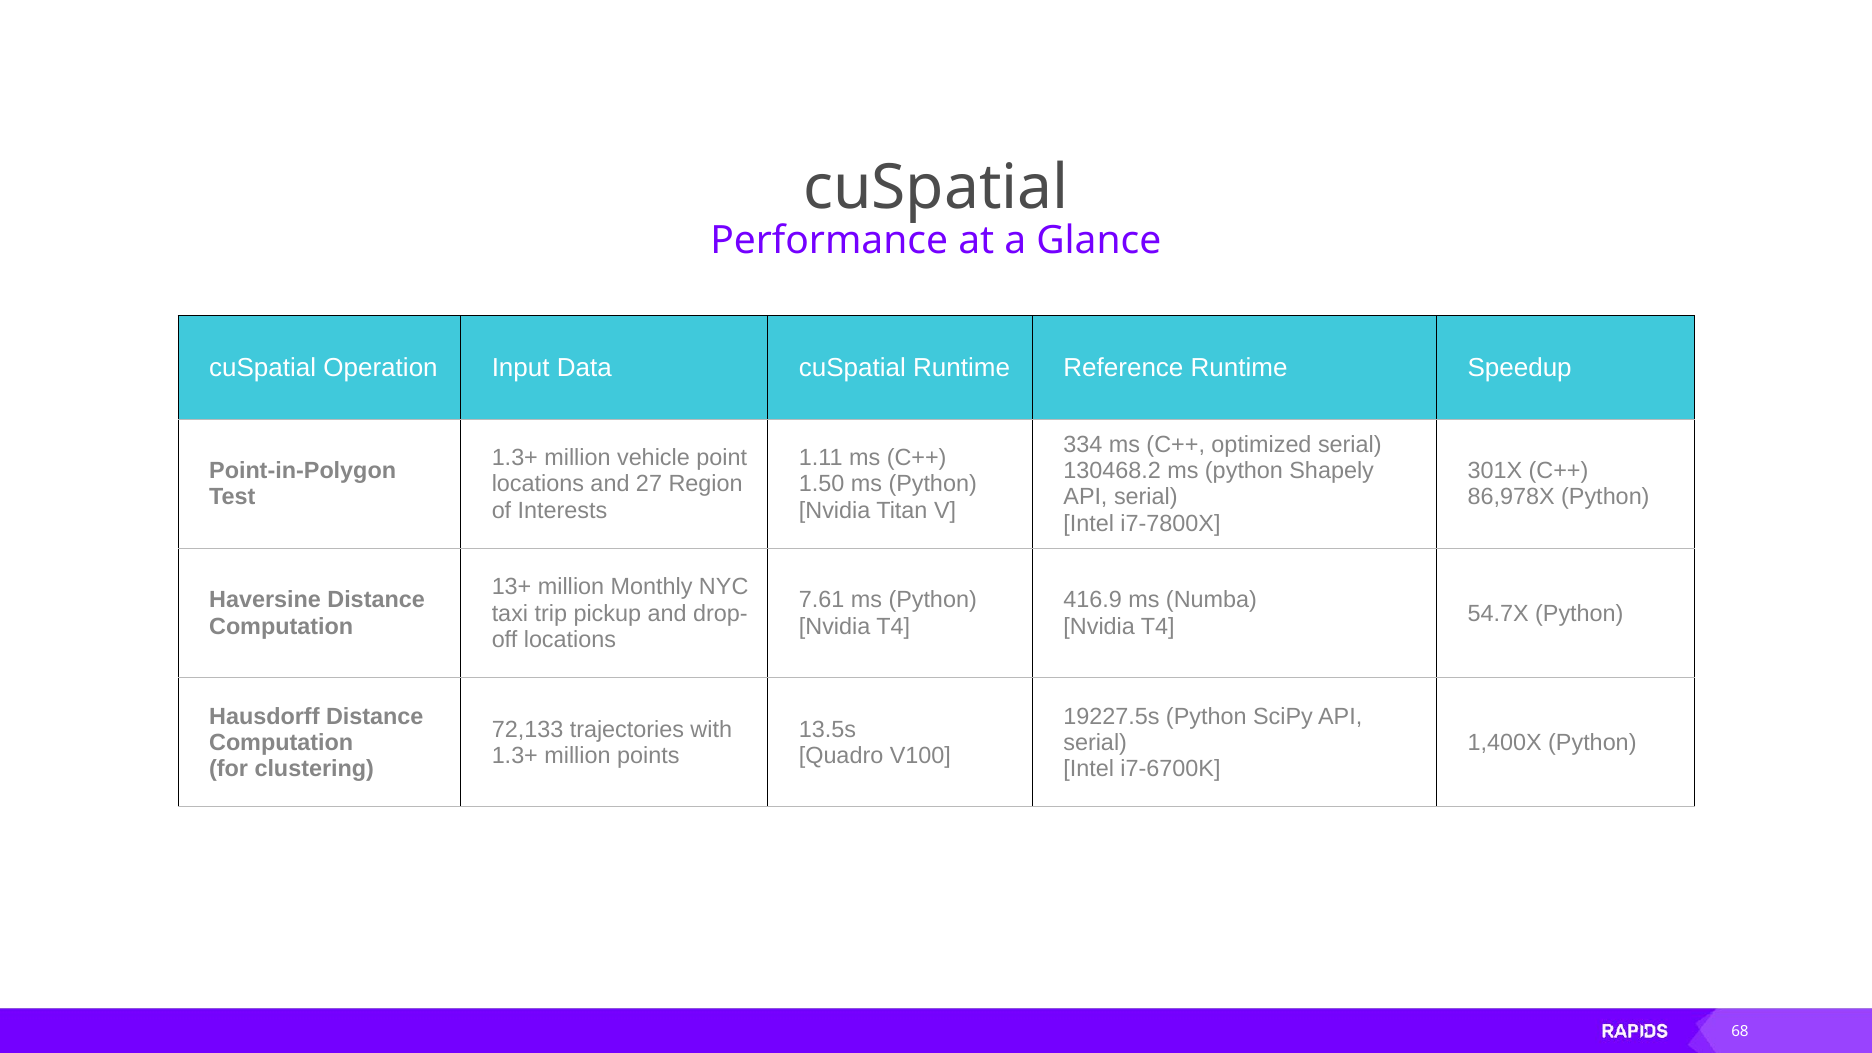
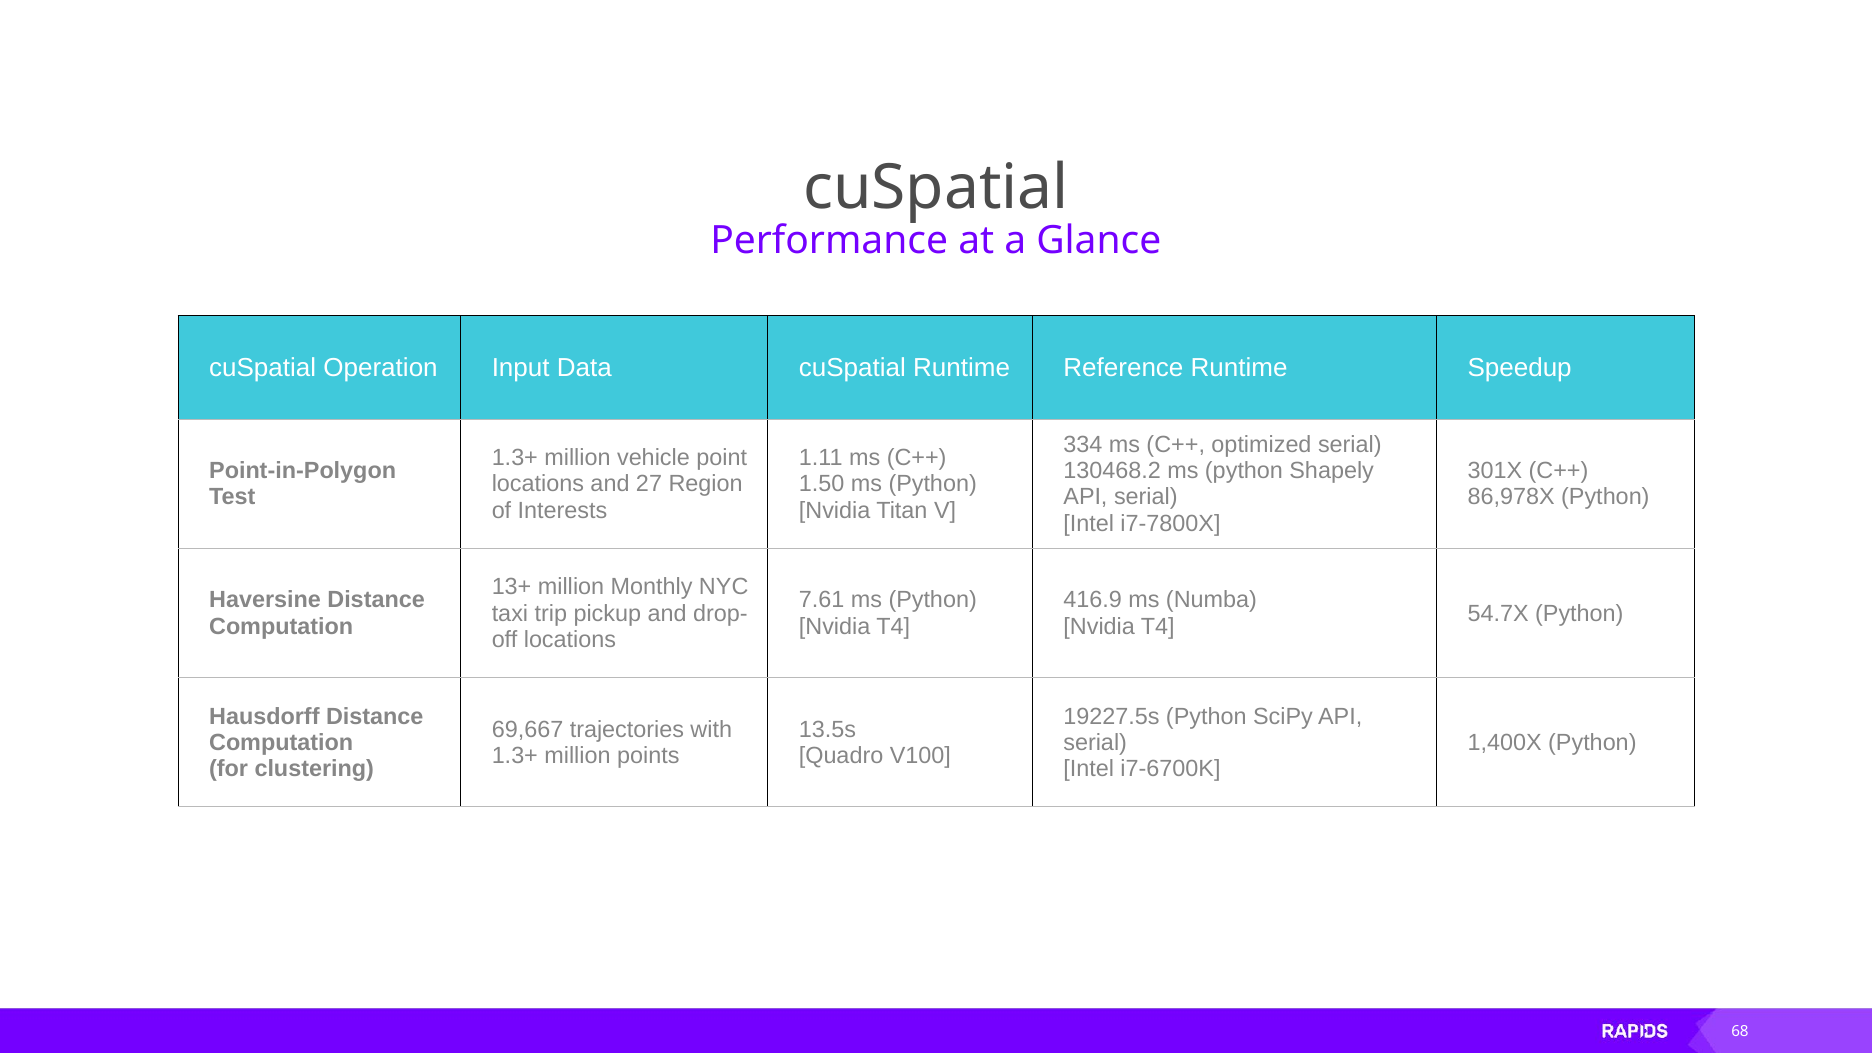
72,133: 72,133 -> 69,667
